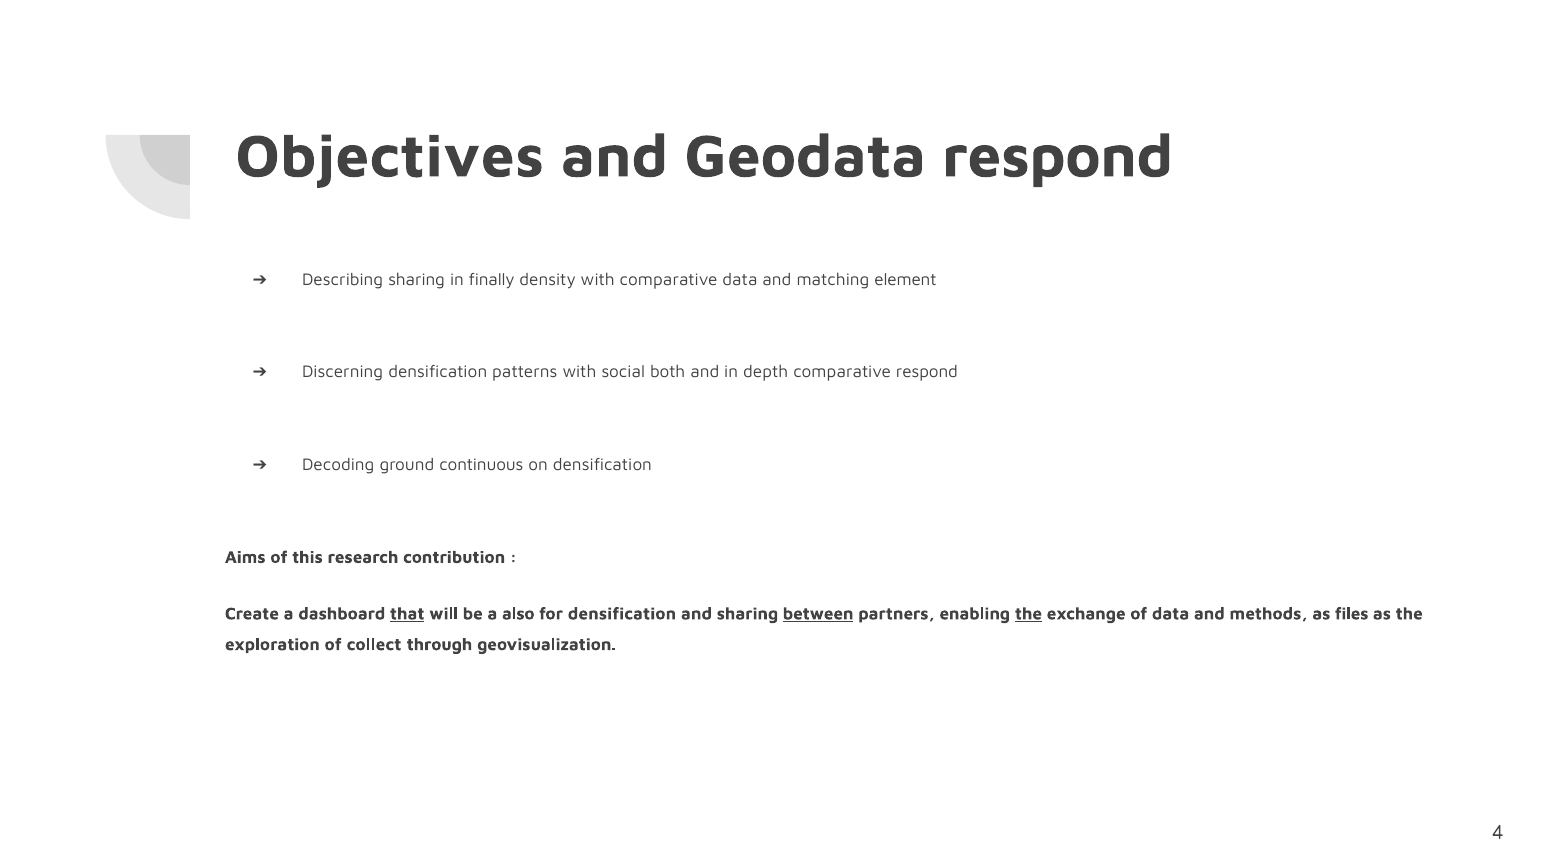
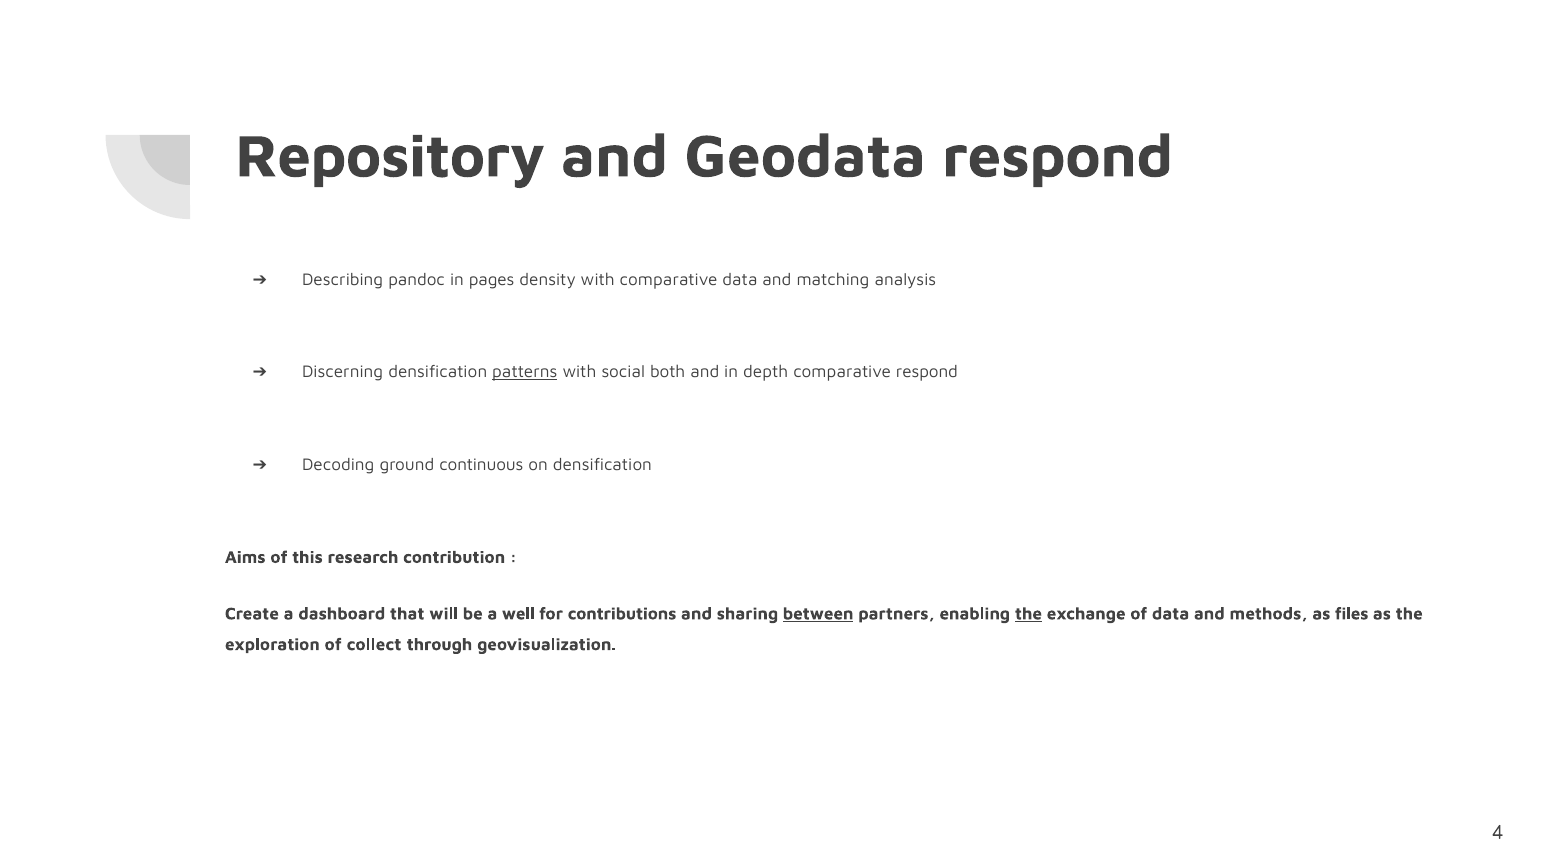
Objectives: Objectives -> Repository
Describing sharing: sharing -> pandoc
finally: finally -> pages
element: element -> analysis
patterns underline: none -> present
that underline: present -> none
also: also -> well
for densification: densification -> contributions
